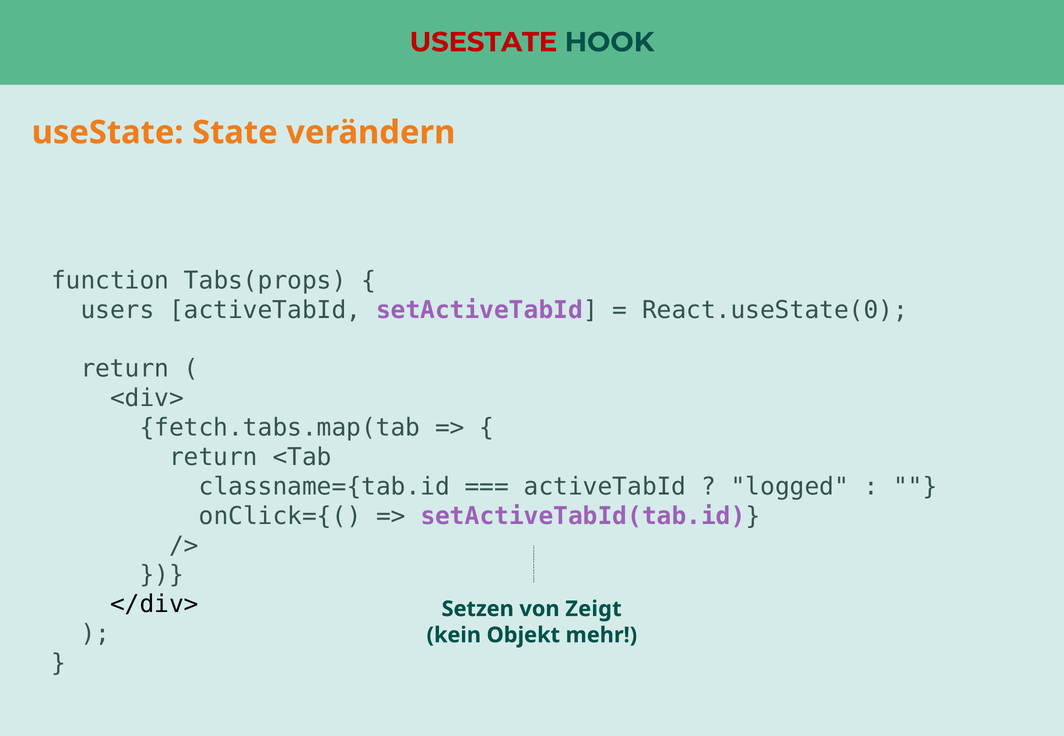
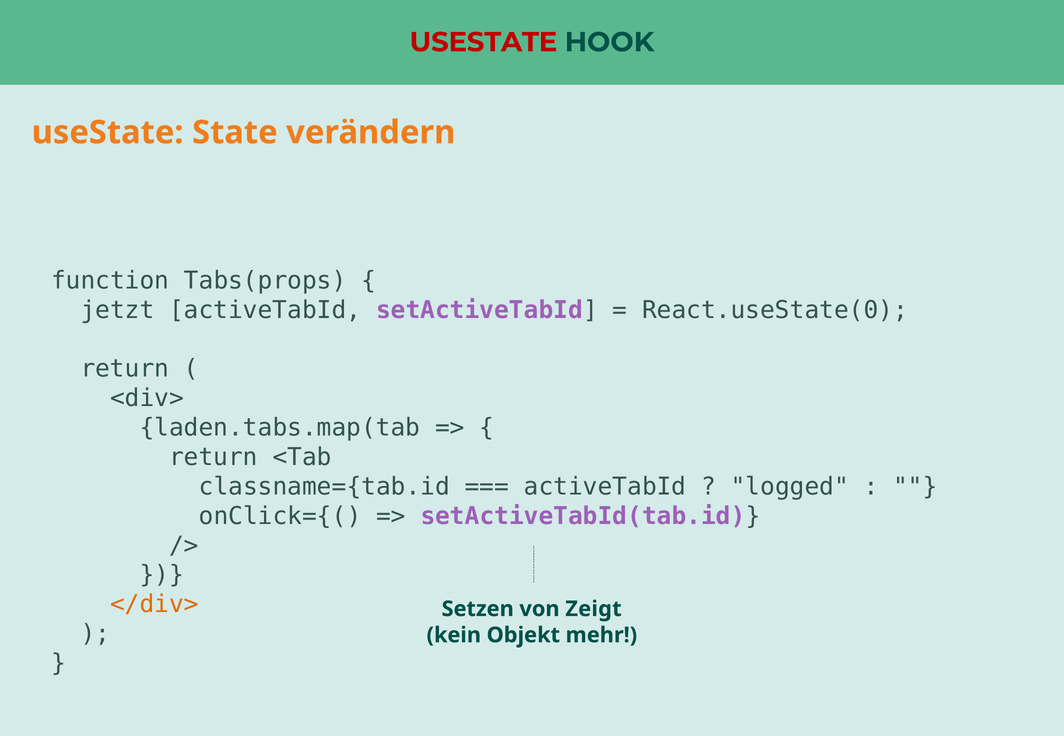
users: users -> jetzt
fetch.tabs.map(tab: fetch.tabs.map(tab -> laden.tabs.map(tab
</div> colour: black -> orange
